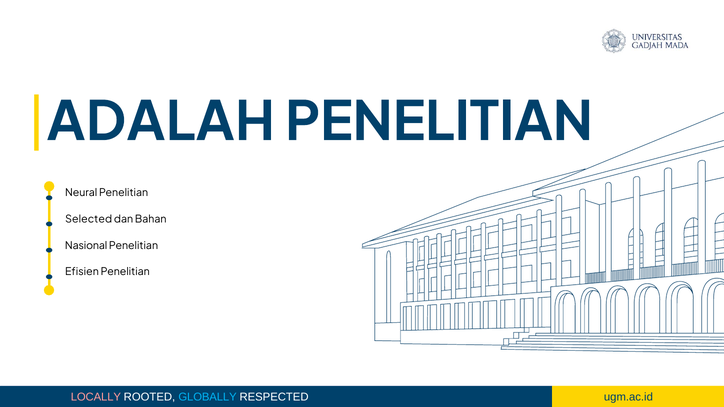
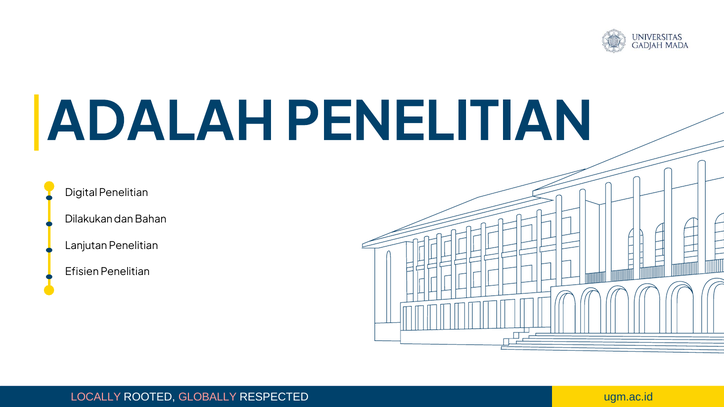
Neural: Neural -> Digital
Selected: Selected -> Dilakukan
Nasional: Nasional -> Lanjutan
GLOBALLY colour: light blue -> pink
